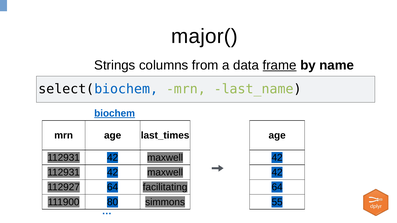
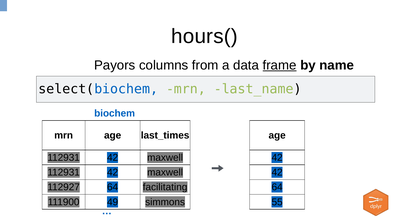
major(: major( -> hours(
Strings: Strings -> Payors
biochem underline: present -> none
80: 80 -> 49
